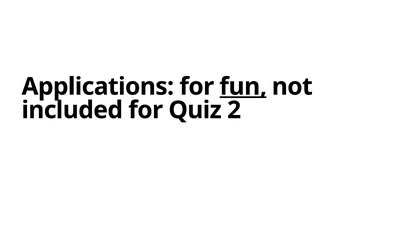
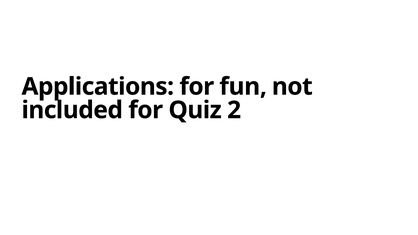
fun underline: present -> none
